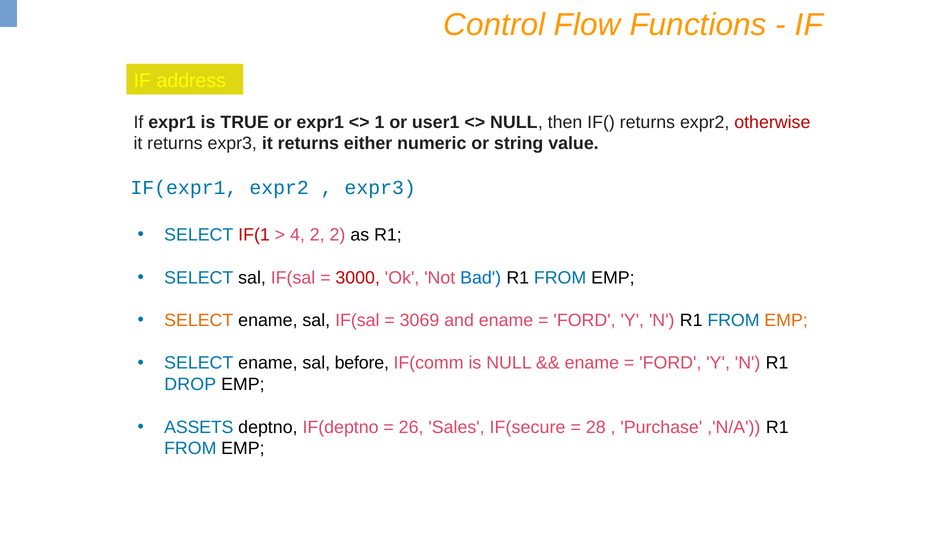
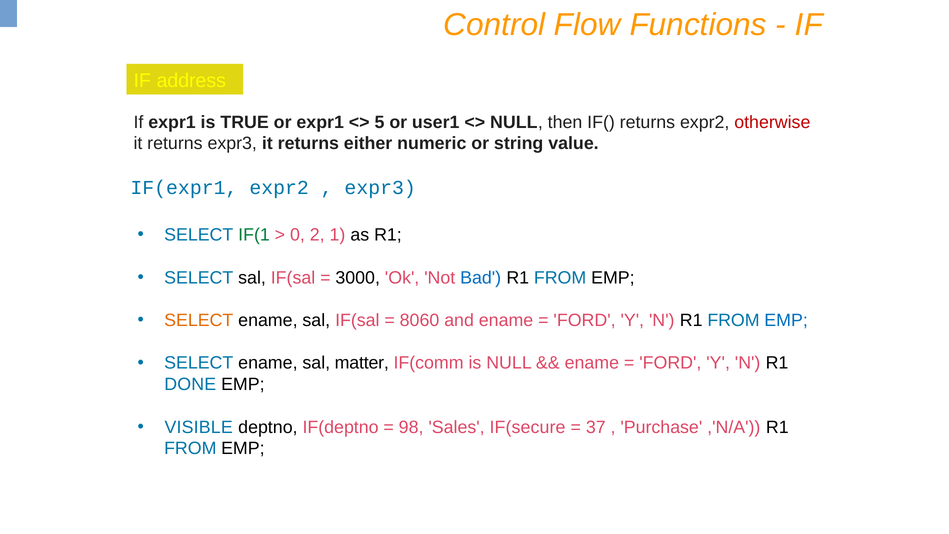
1: 1 -> 5
IF(1 colour: red -> green
4: 4 -> 0
2 2: 2 -> 1
3000 colour: red -> black
3069: 3069 -> 8060
EMP at (786, 320) colour: orange -> blue
before: before -> matter
DROP: DROP -> DONE
ASSETS: ASSETS -> VISIBLE
26: 26 -> 98
28: 28 -> 37
